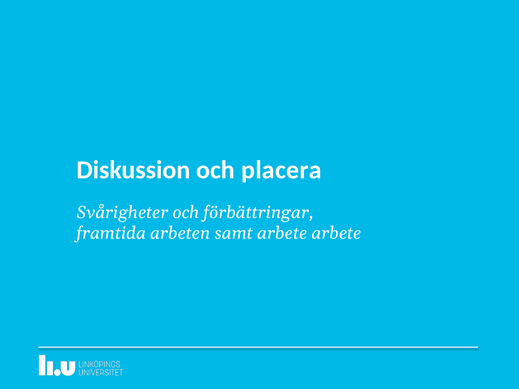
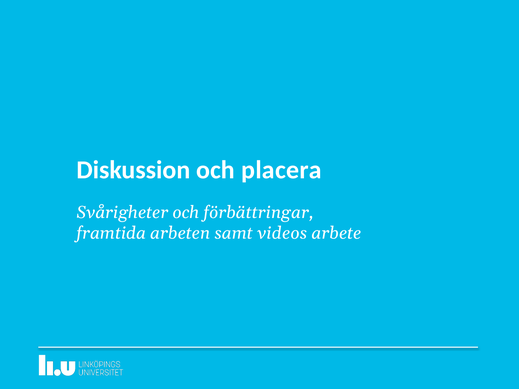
samt arbete: arbete -> videos
